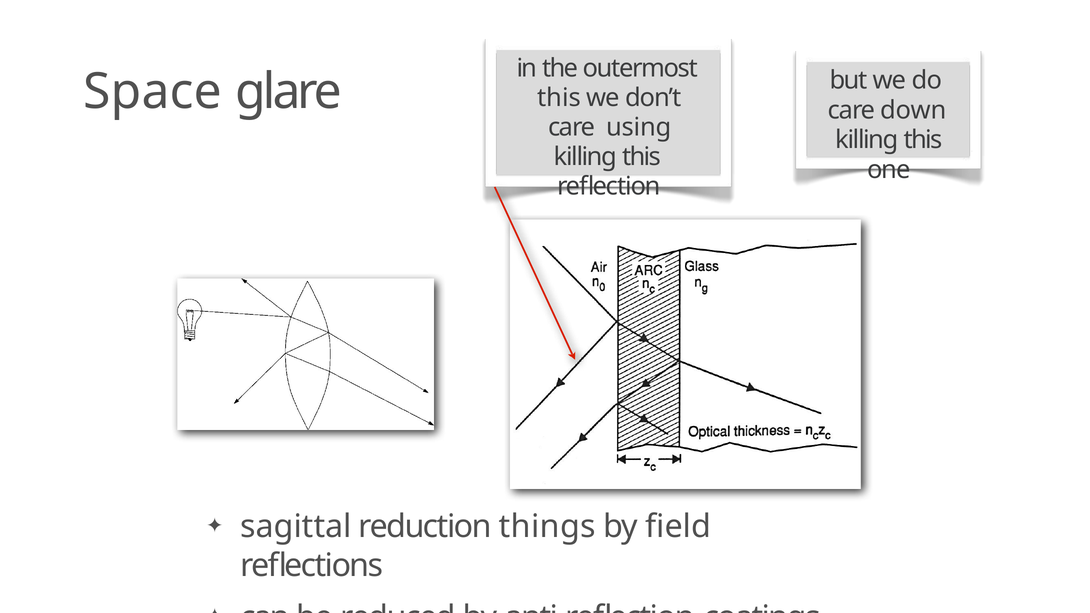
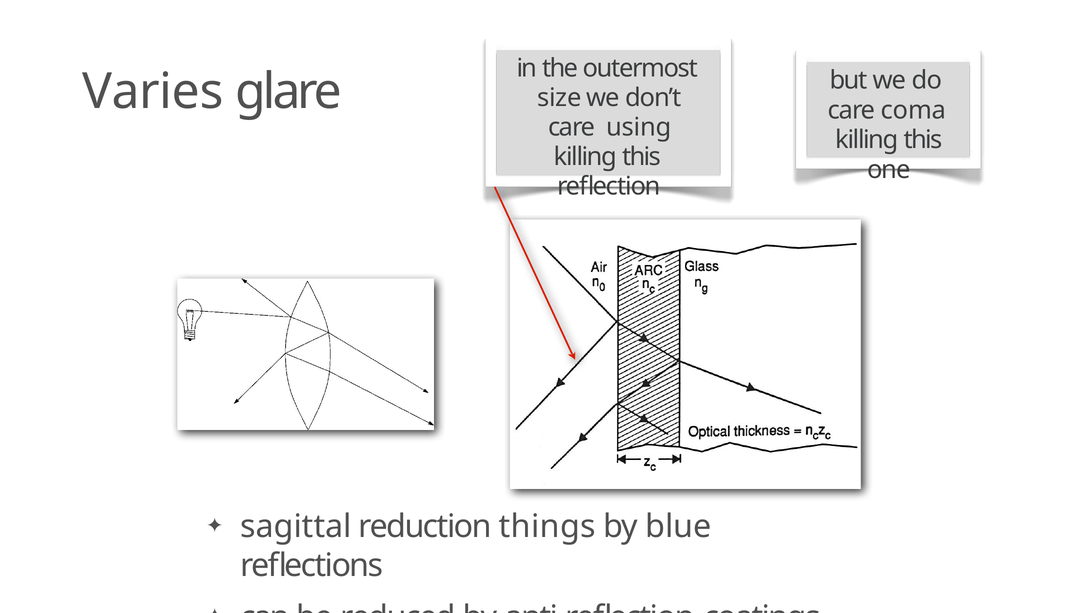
Space: Space -> Varies
this at (559, 98): this -> size
down: down -> coma
field: field -> blue
